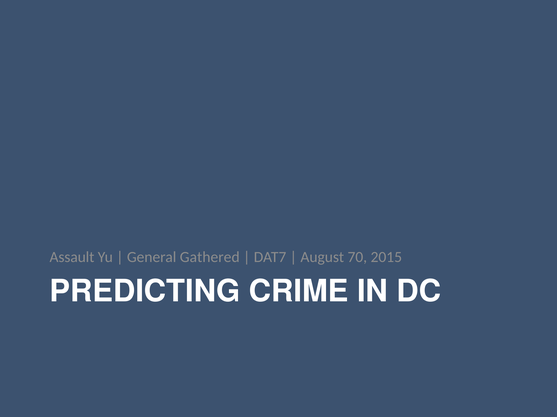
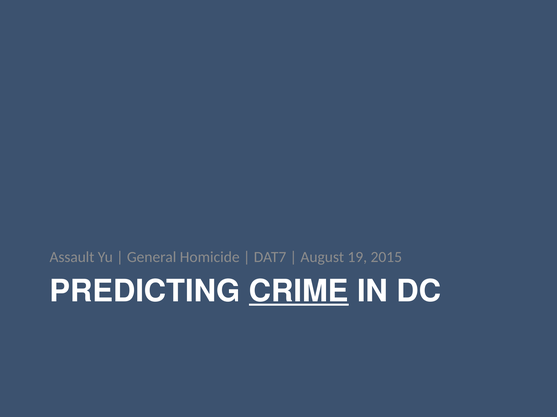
Gathered: Gathered -> Homicide
70: 70 -> 19
CRIME underline: none -> present
